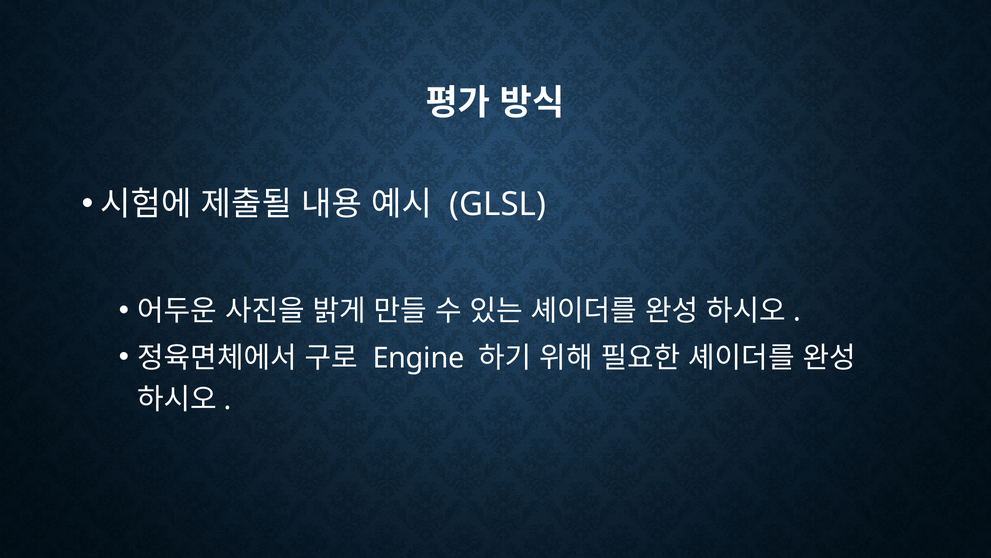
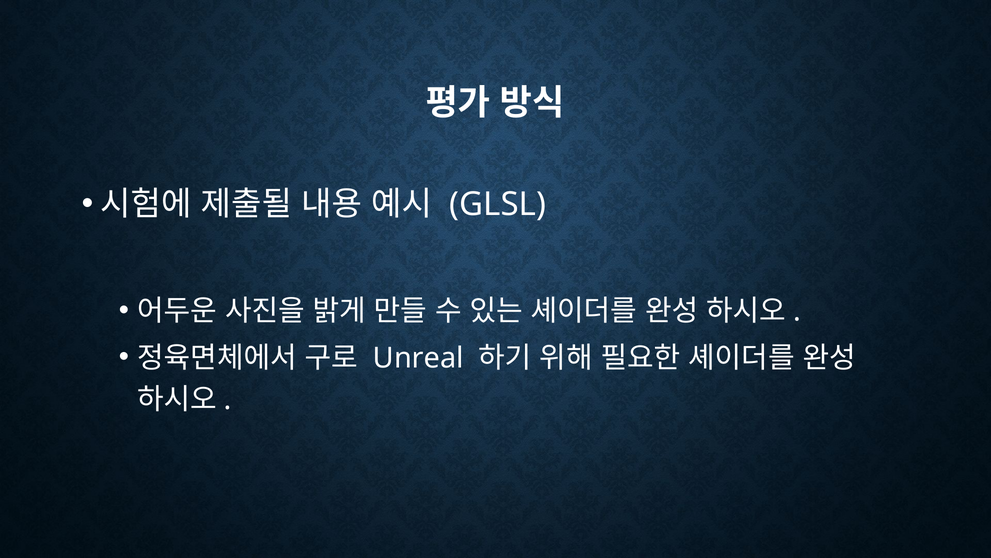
Engine: Engine -> Unreal
